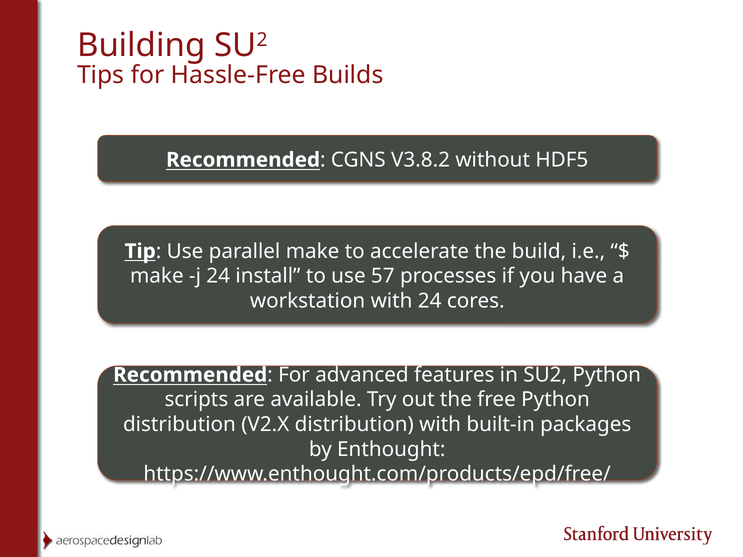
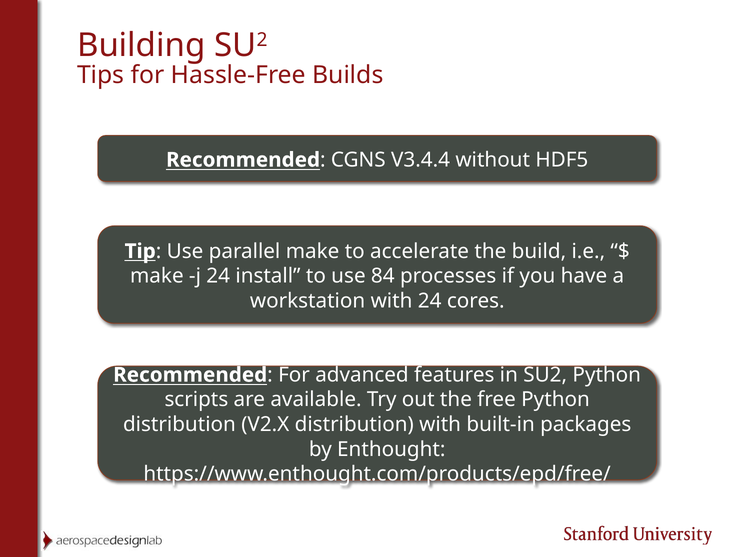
V3.8.2: V3.8.2 -> V3.4.4
57: 57 -> 84
